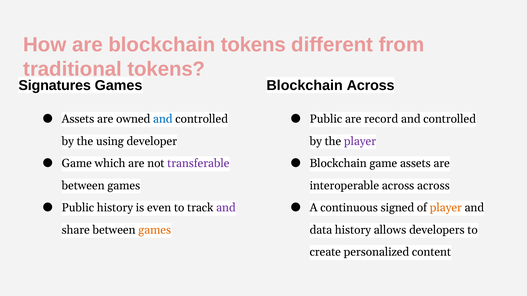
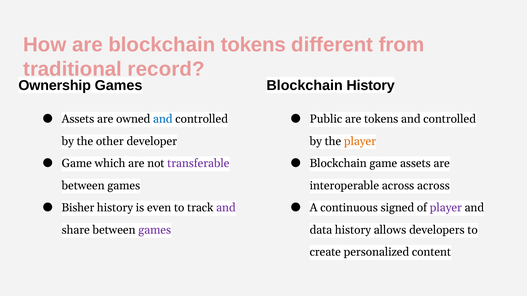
tokens at (166, 69): tokens -> record
Signatures: Signatures -> Ownership
Blockchain Across: Across -> History
are record: record -> tokens
using: using -> other
player at (360, 141) colour: purple -> orange
Public at (78, 208): Public -> Bisher
player at (446, 208) colour: orange -> purple
games at (155, 230) colour: orange -> purple
